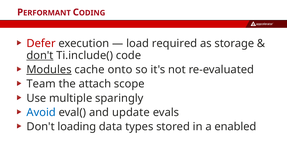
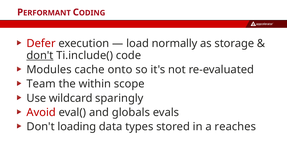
required: required -> normally
Modules underline: present -> none
attach: attach -> within
multiple: multiple -> wildcard
Avoid colour: blue -> red
update: update -> globals
enabled: enabled -> reaches
